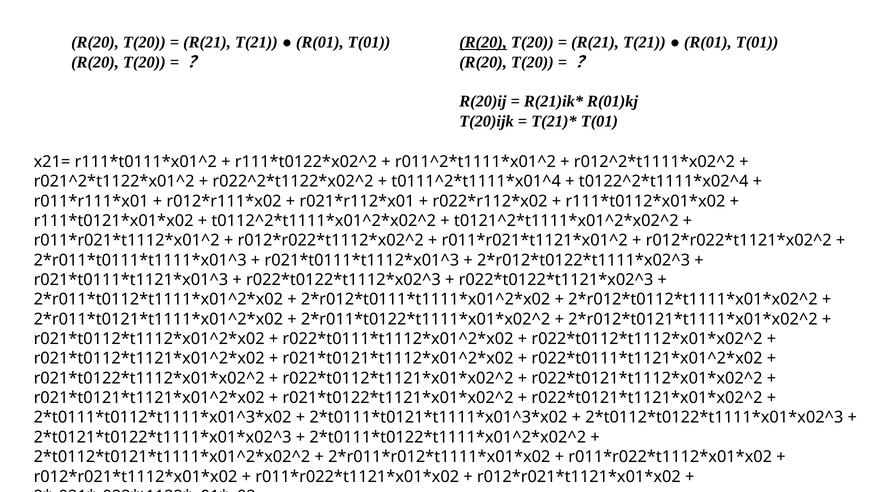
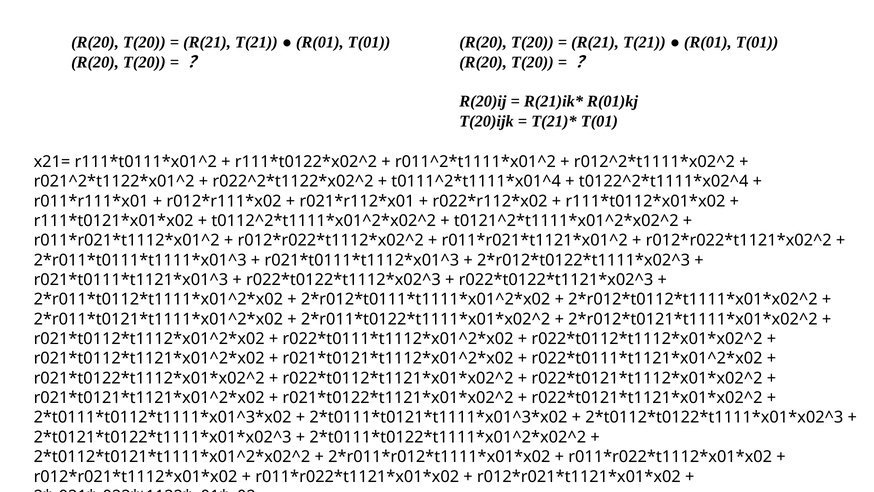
R(20 at (483, 42) underline: present -> none
